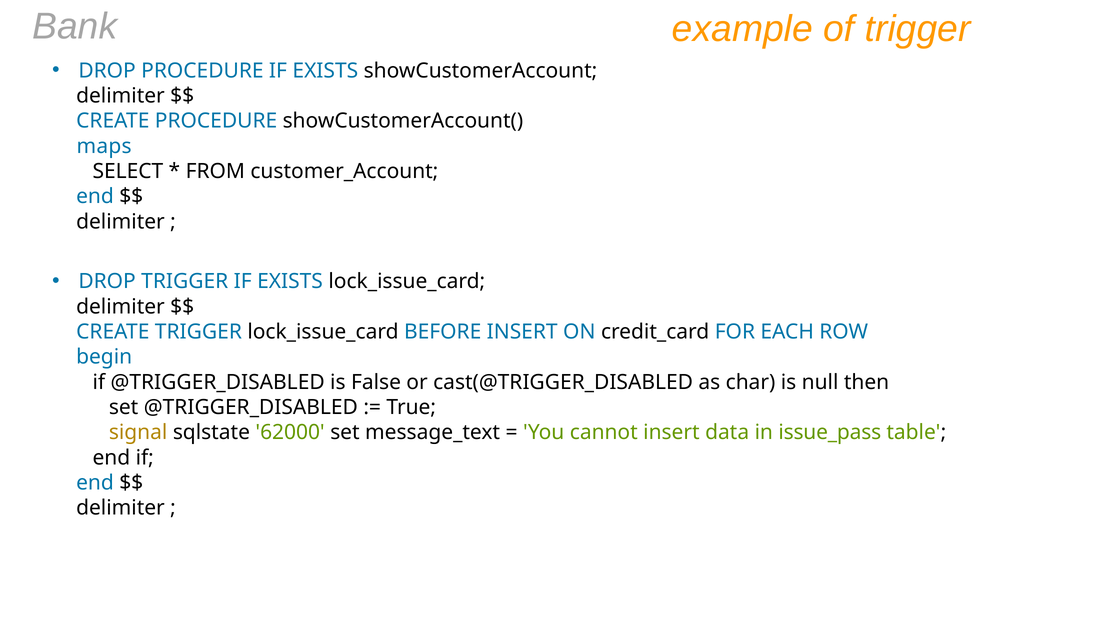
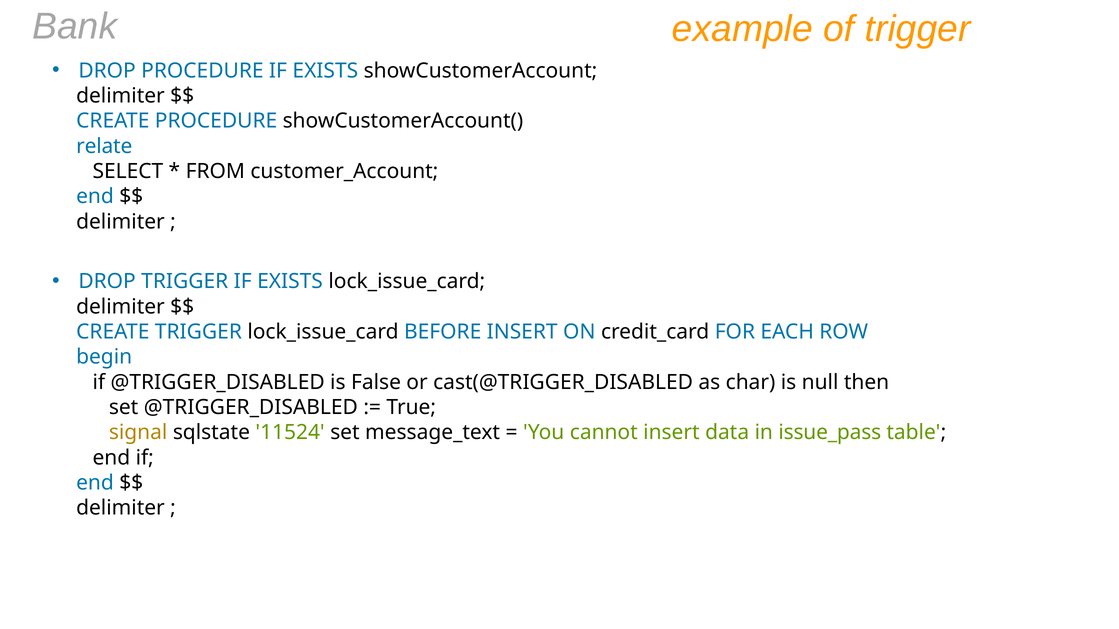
maps: maps -> relate
62000: 62000 -> 11524
